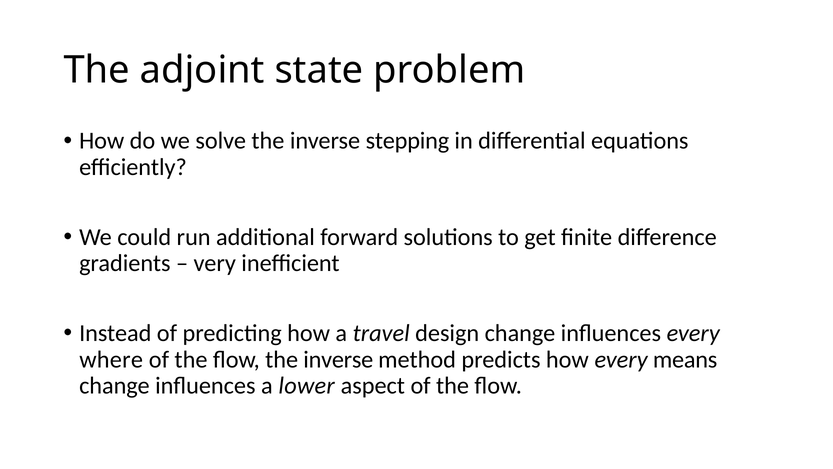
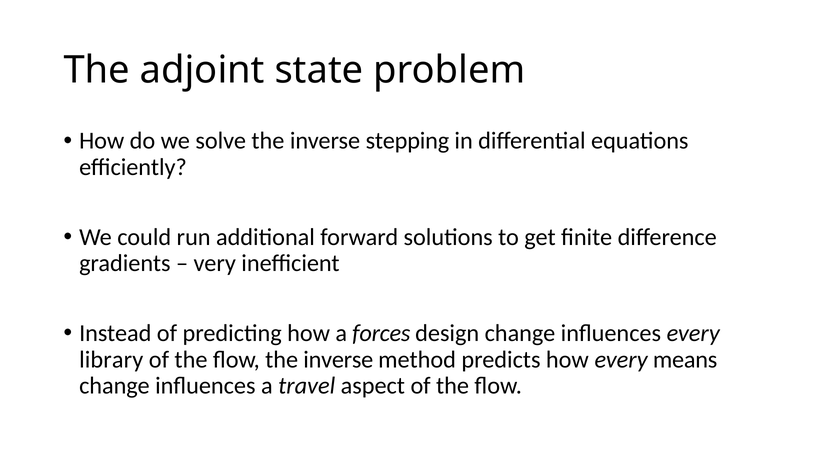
travel: travel -> forces
where: where -> library
lower: lower -> travel
